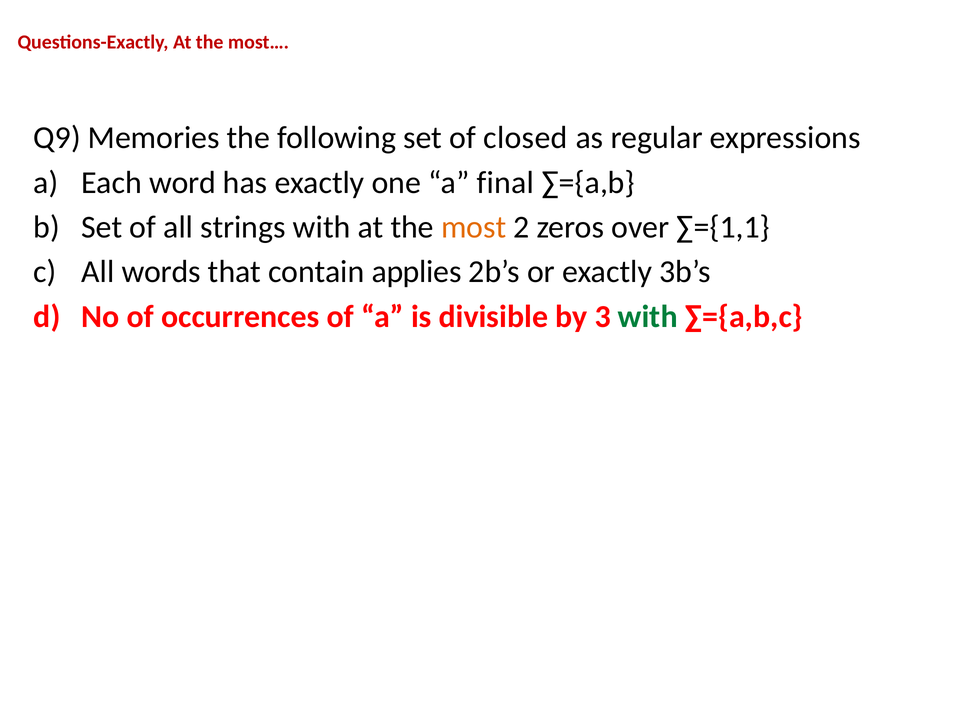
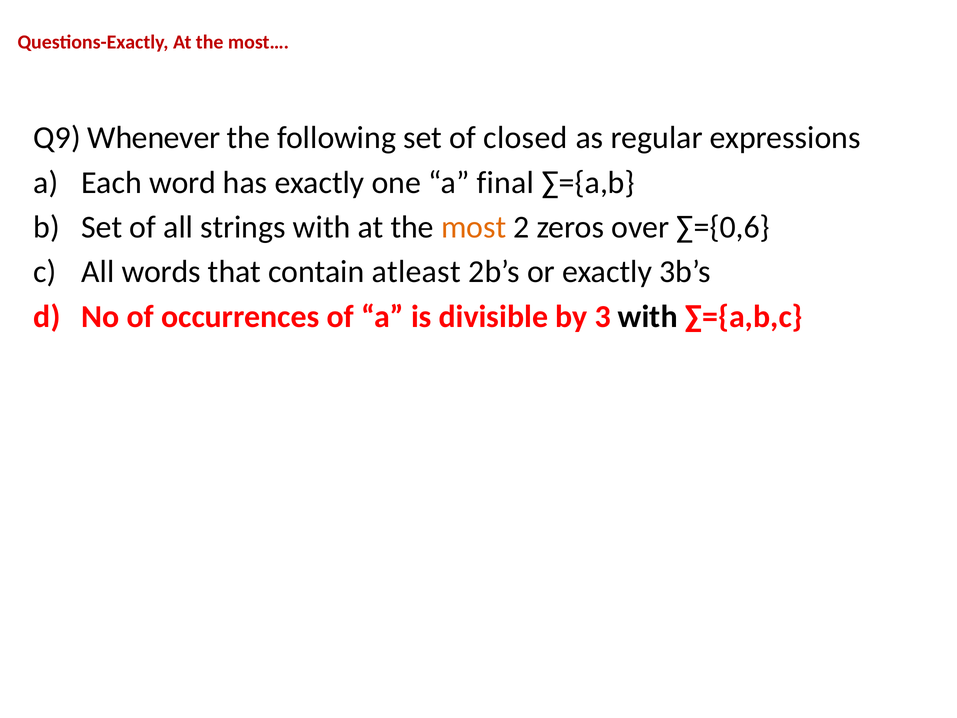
Memories: Memories -> Whenever
∑={1,1: ∑={1,1 -> ∑={0,6
applies: applies -> atleast
with at (648, 316) colour: green -> black
